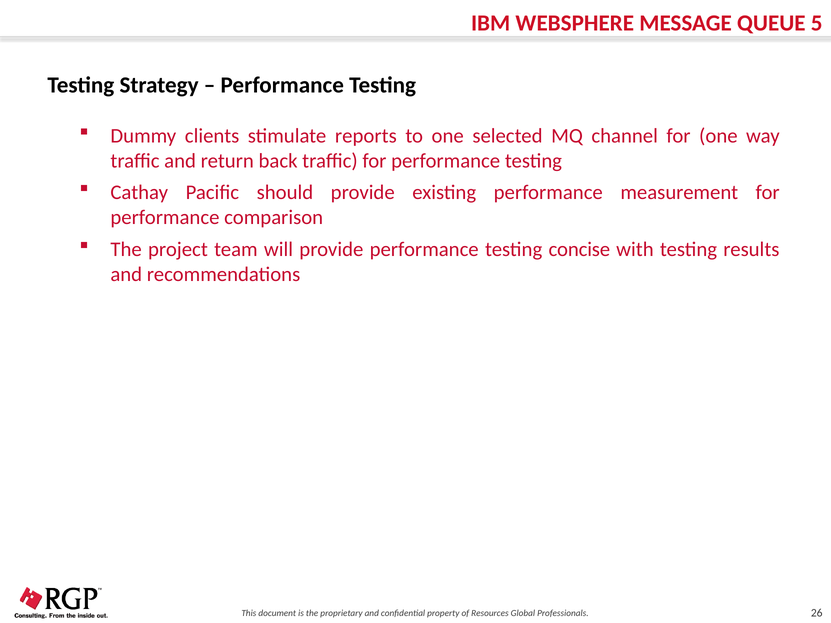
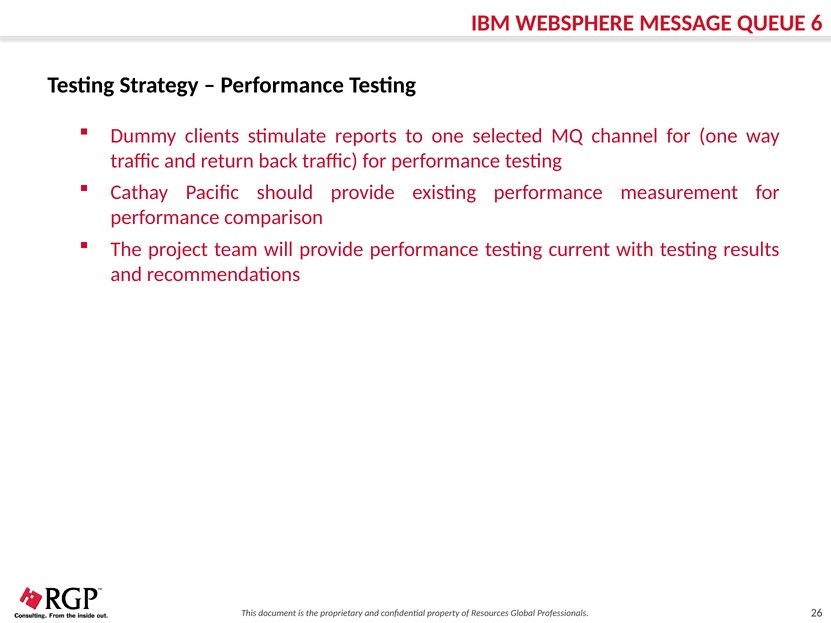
5: 5 -> 6
concise: concise -> current
